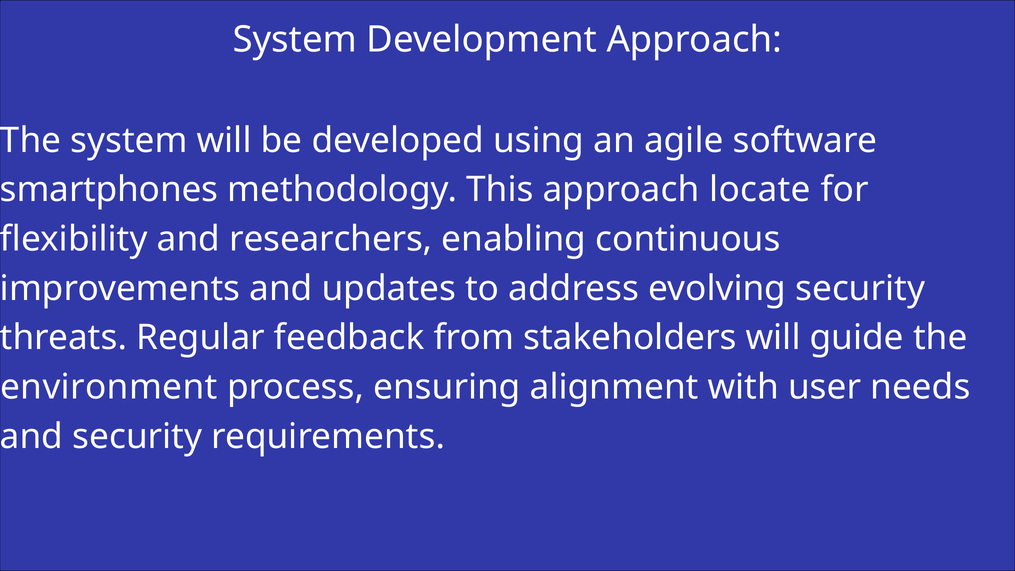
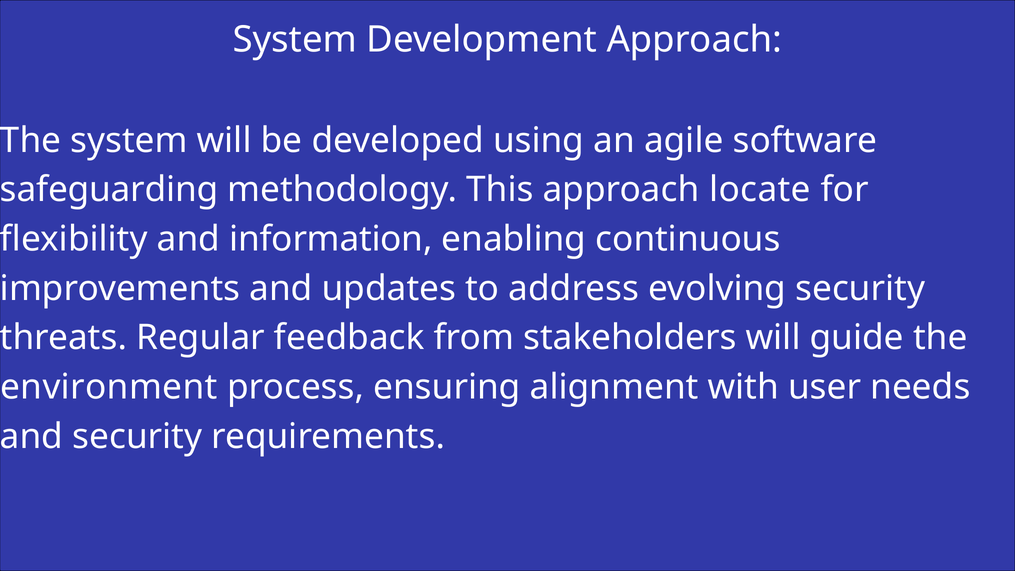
smartphones: smartphones -> safeguarding
researchers: researchers -> information
